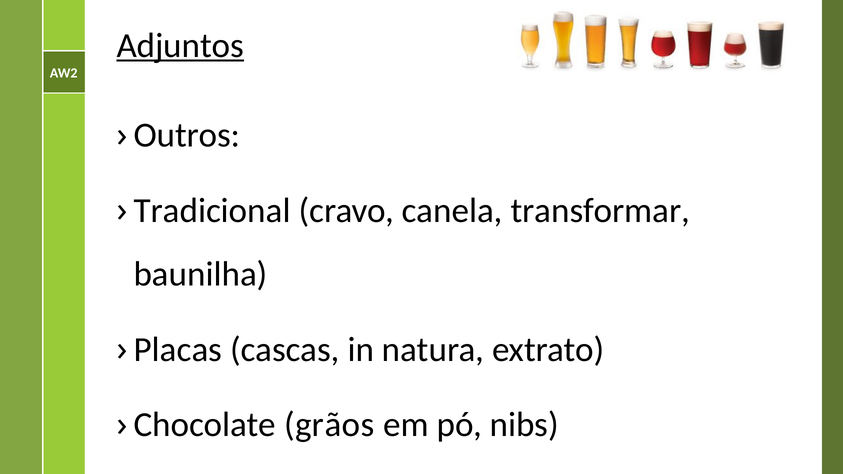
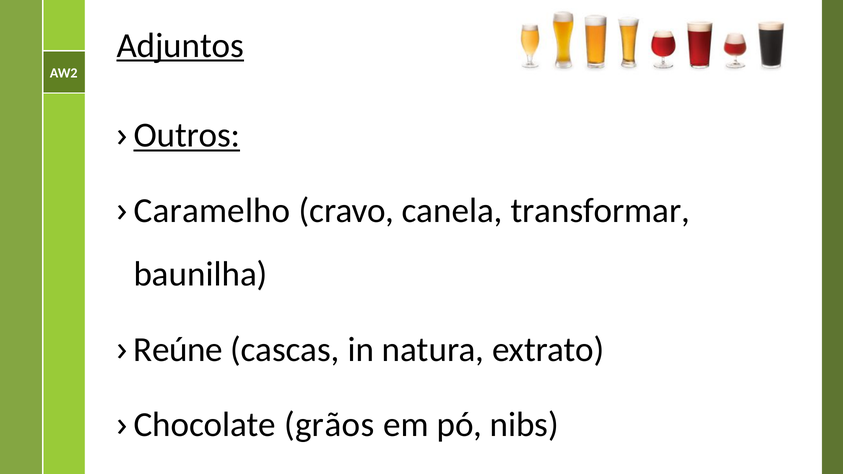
Outros underline: none -> present
Tradicional: Tradicional -> Caramelho
Placas: Placas -> Reúne
